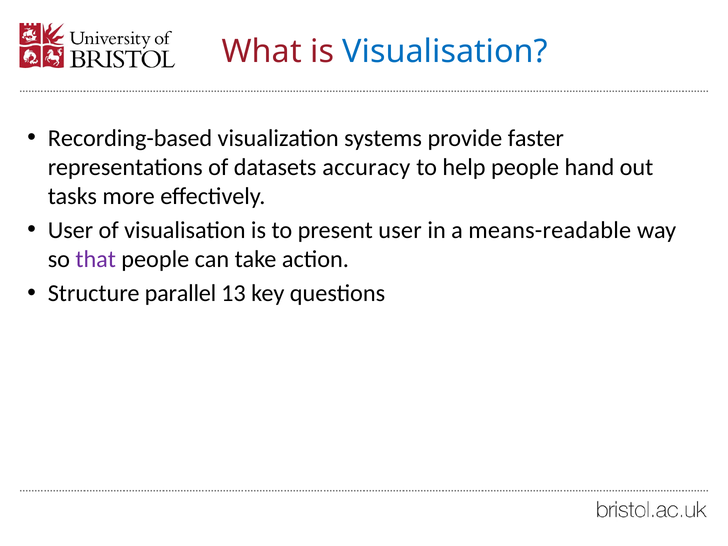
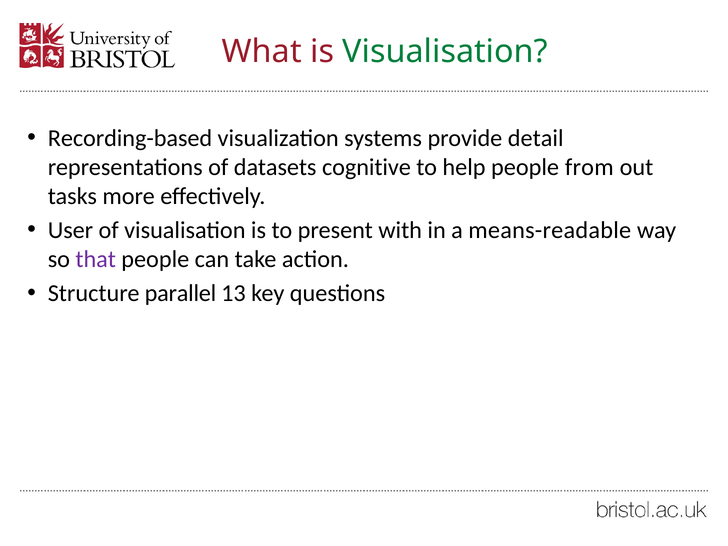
Visualisation at (445, 52) colour: blue -> green
faster: faster -> detail
accuracy: accuracy -> cognitive
hand: hand -> from
present user: user -> with
